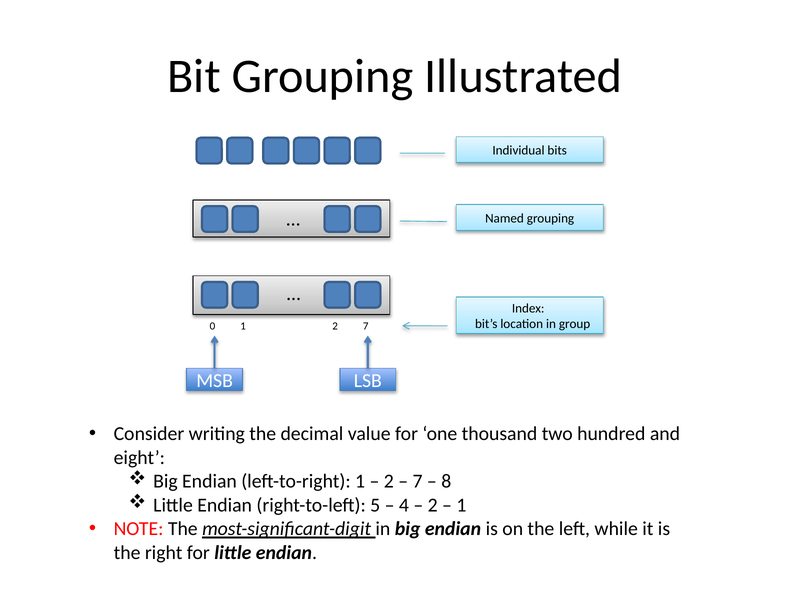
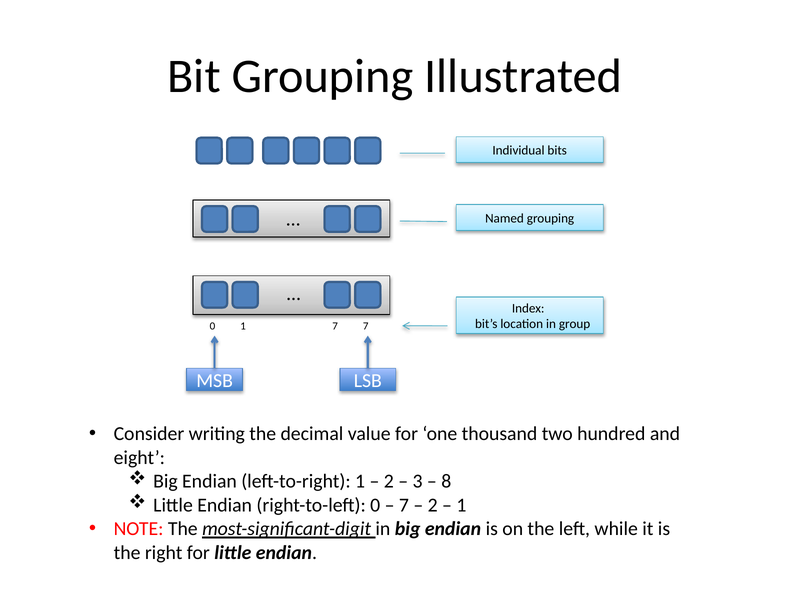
1 2: 2 -> 7
7 at (418, 481): 7 -> 3
right-to-left 5: 5 -> 0
4 at (404, 505): 4 -> 7
